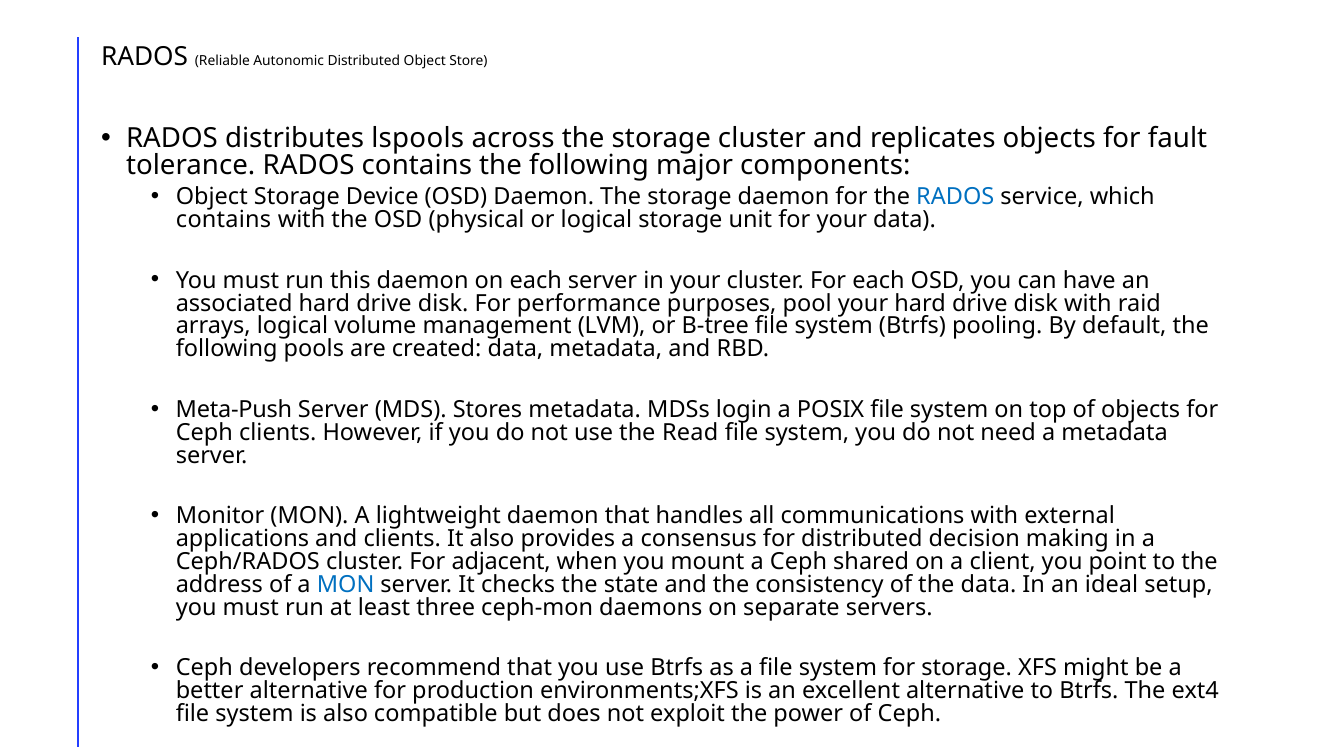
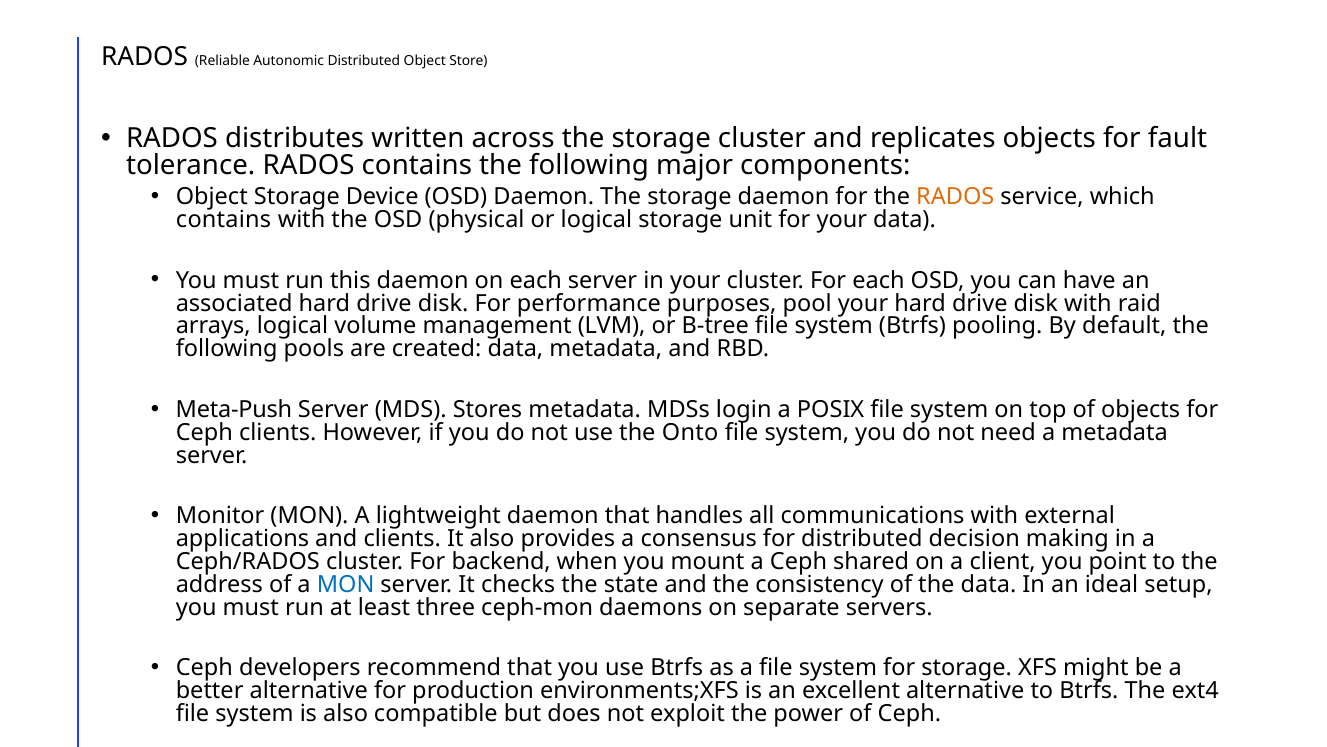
lspools: lspools -> written
RADOS at (955, 197) colour: blue -> orange
Read: Read -> Onto
adjacent: adjacent -> backend
